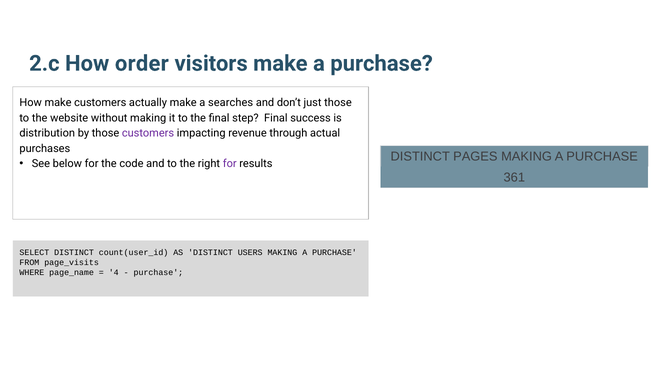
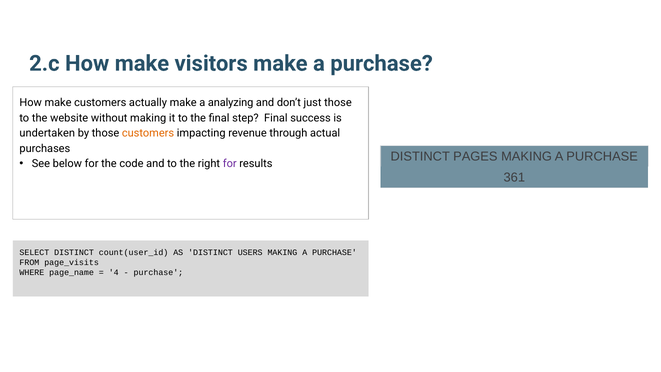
2.c How order: order -> make
searches: searches -> analyzing
distribution: distribution -> undertaken
customers at (148, 133) colour: purple -> orange
